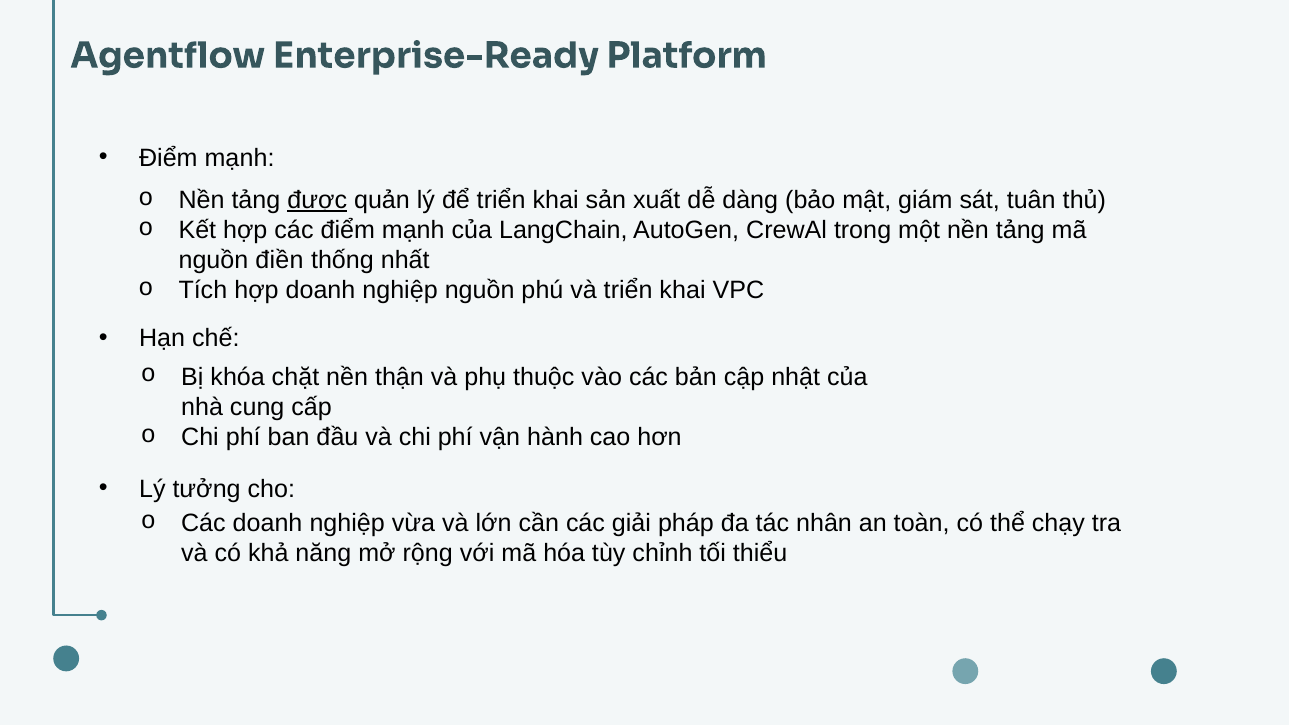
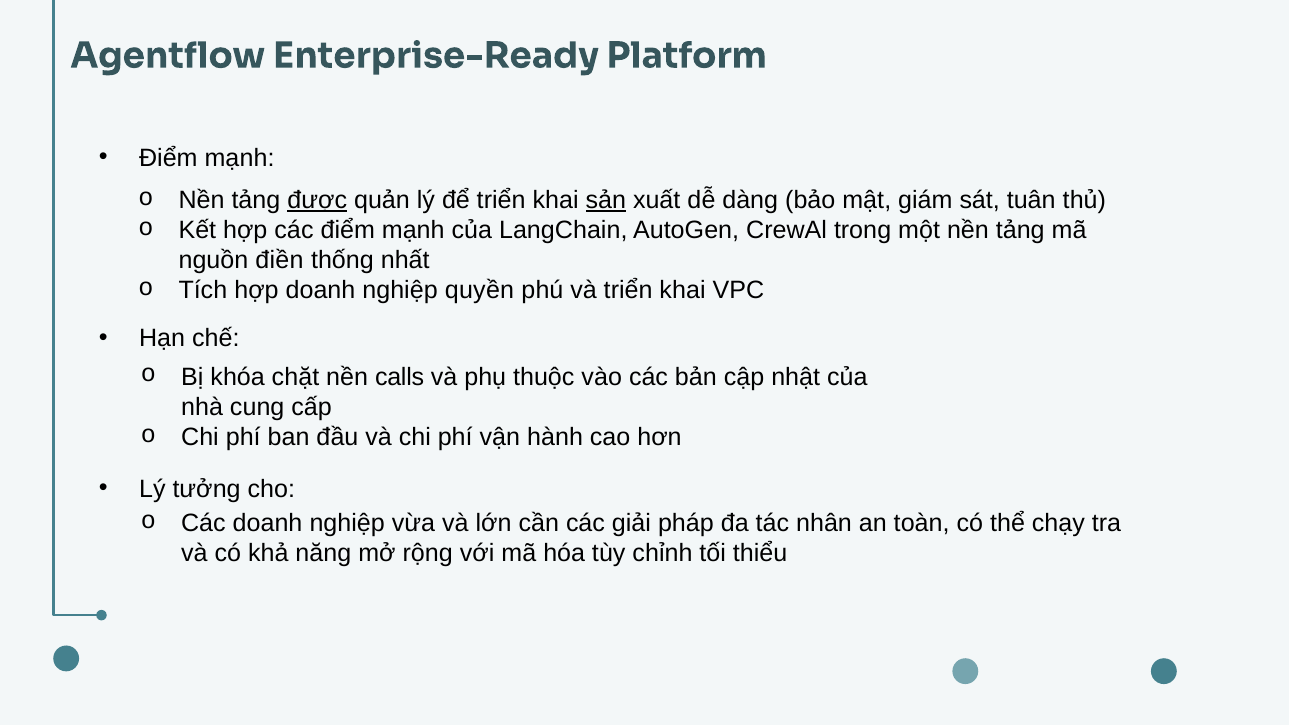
sản underline: none -> present
nghiệp nguồn: nguồn -> quyền
thận: thận -> calls
